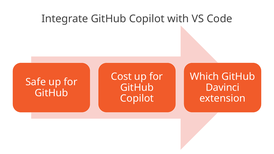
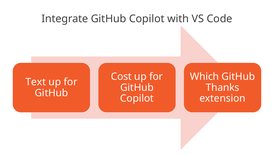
Safe: Safe -> Text
Davinci: Davinci -> Thanks
